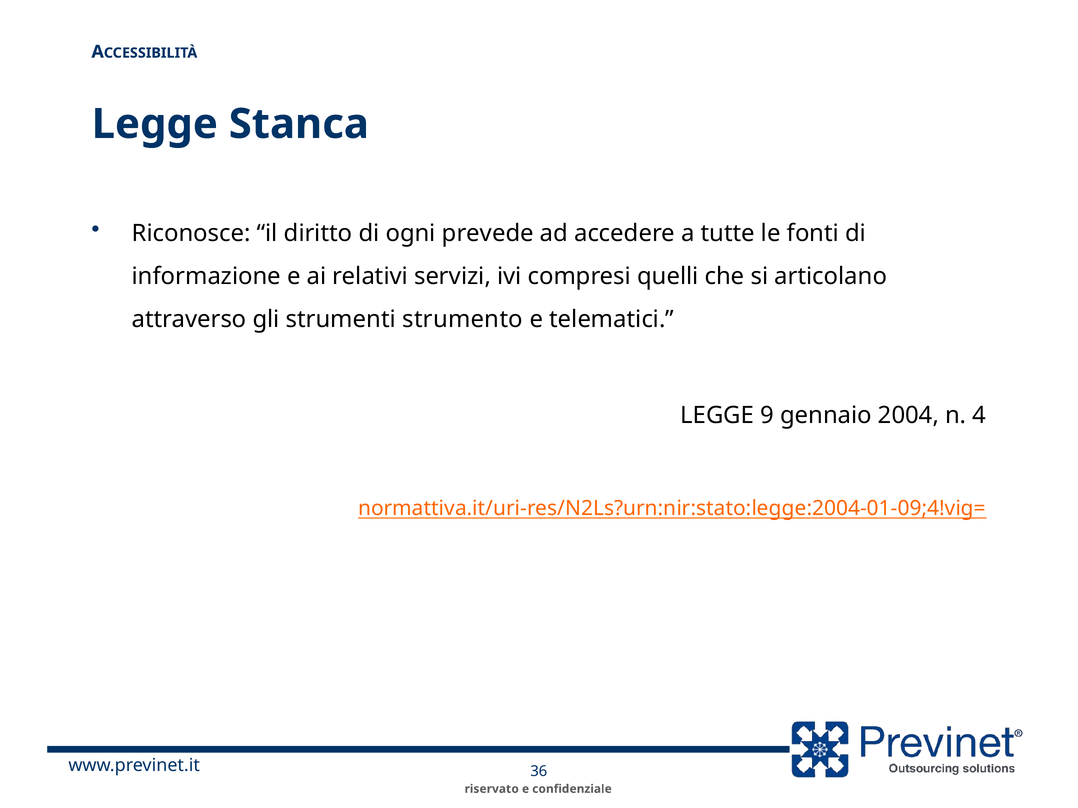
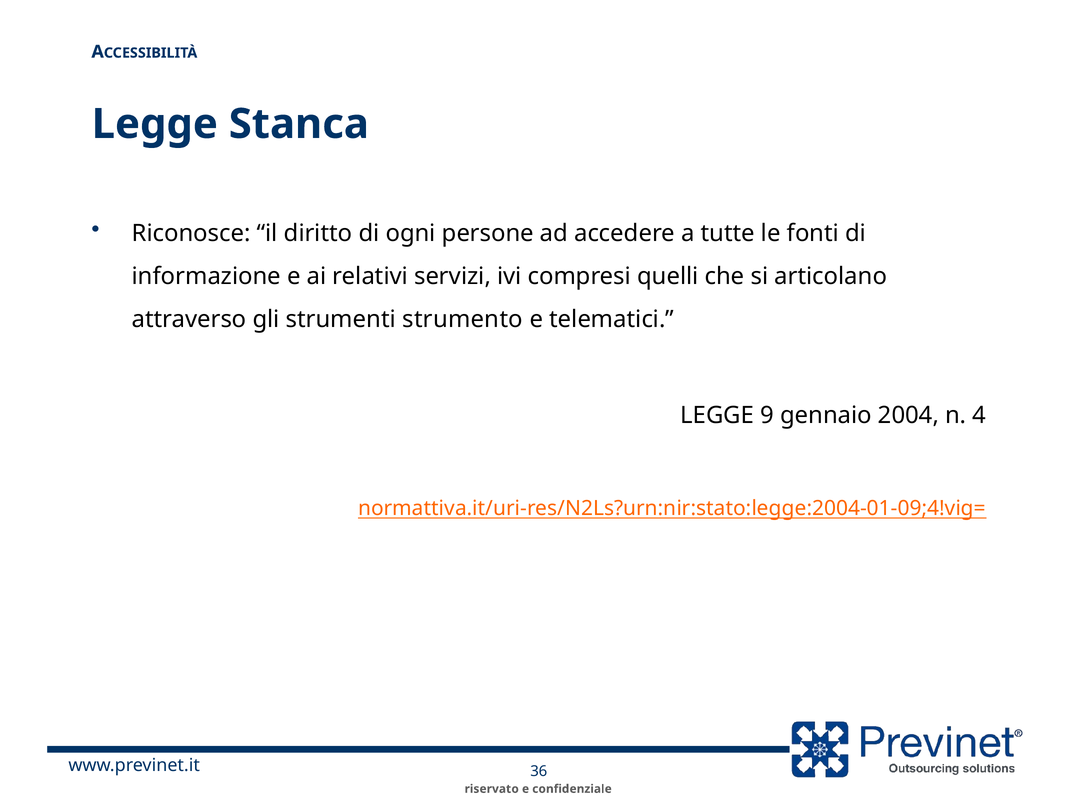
prevede: prevede -> persone
